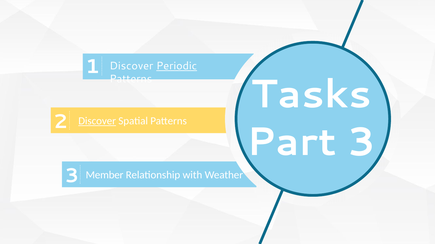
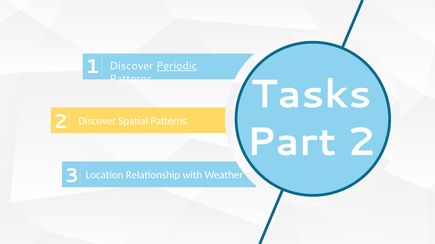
Discover at (97, 121) underline: present -> none
Part 3: 3 -> 2
Member: Member -> Location
